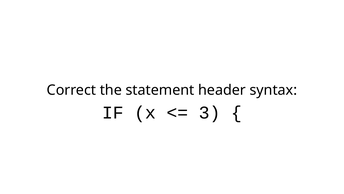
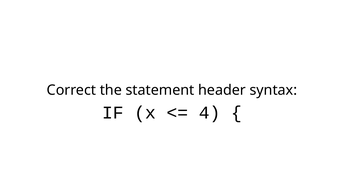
3: 3 -> 4
